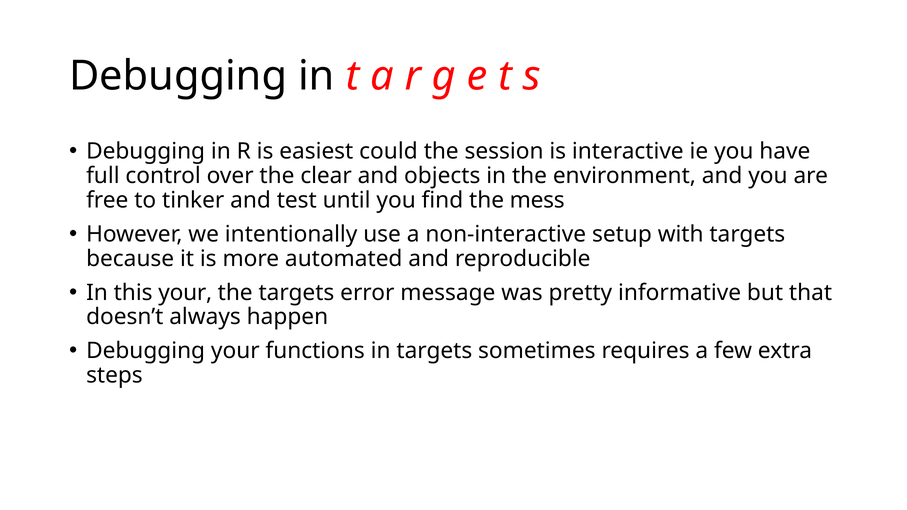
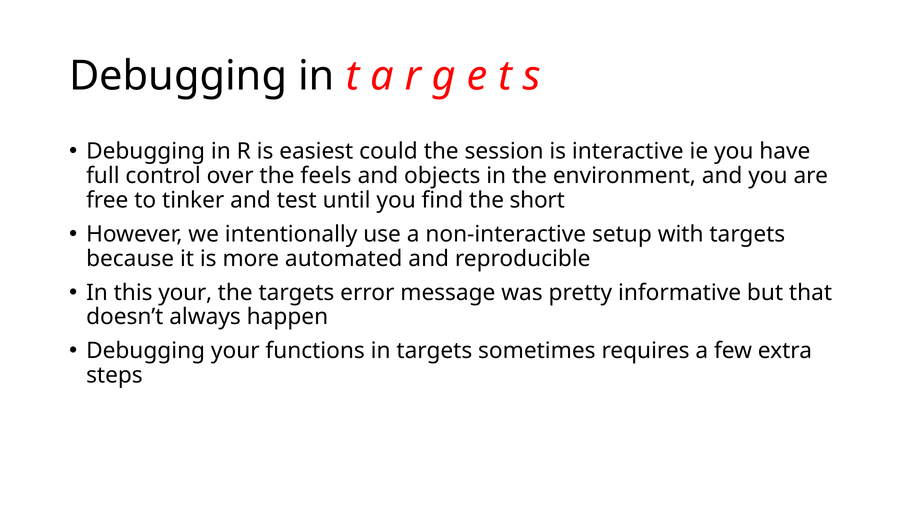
clear: clear -> feels
mess: mess -> short
